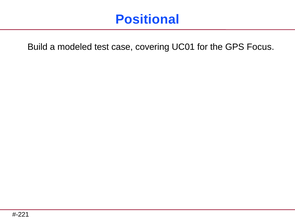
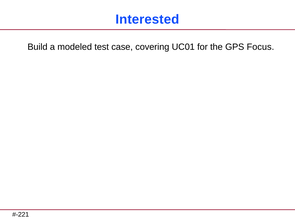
Positional: Positional -> Interested
